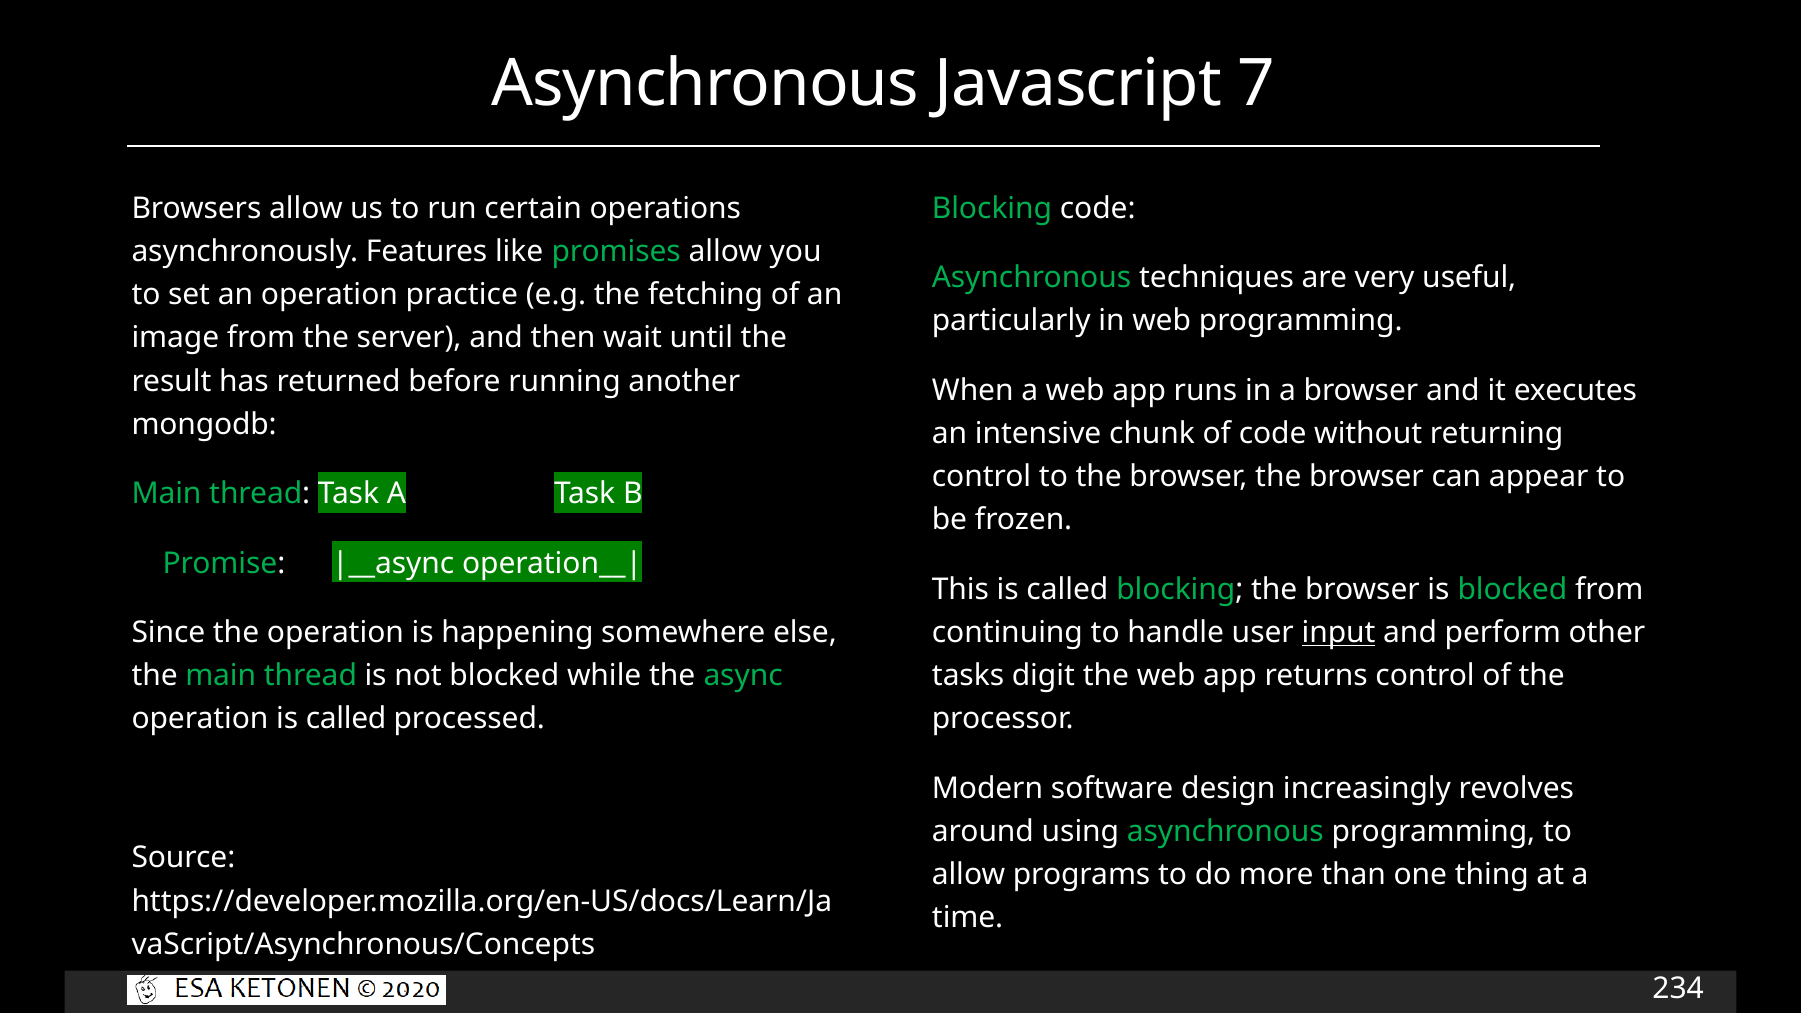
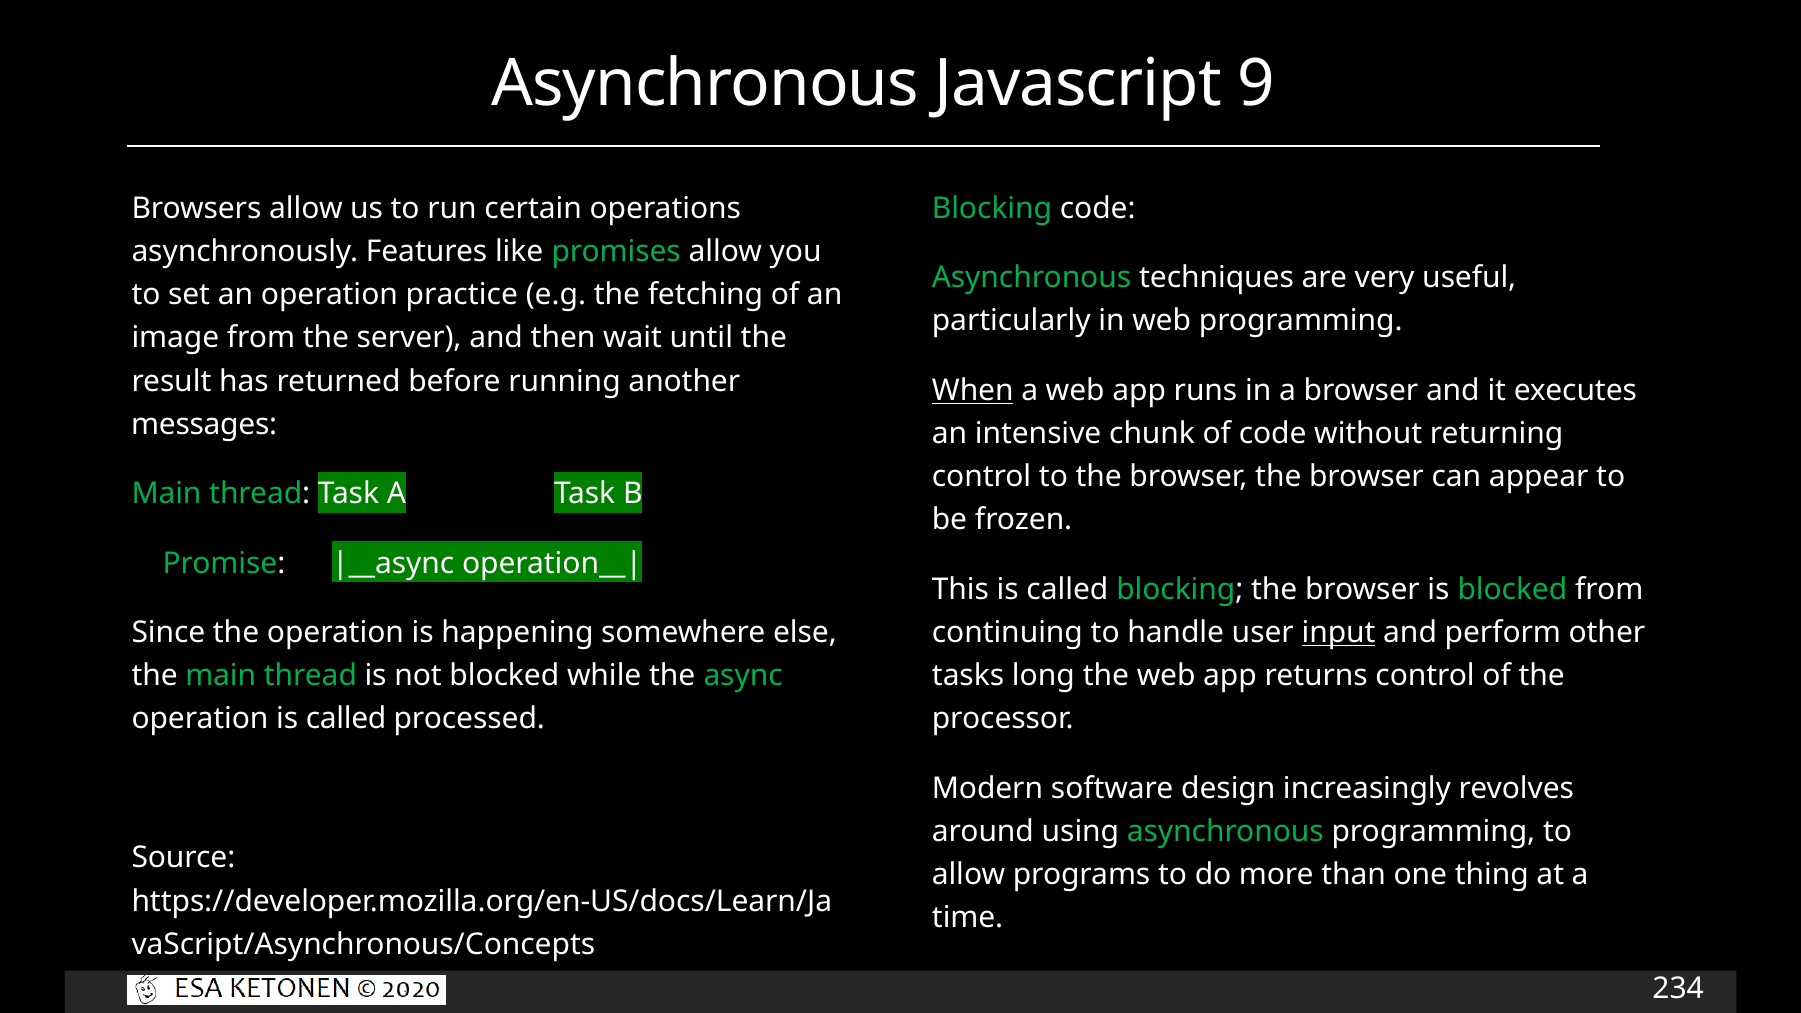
7: 7 -> 9
When underline: none -> present
mongodb: mongodb -> messages
digit: digit -> long
